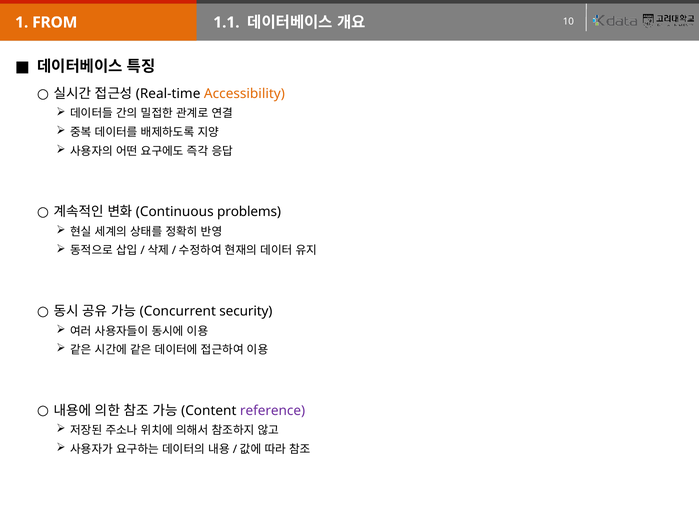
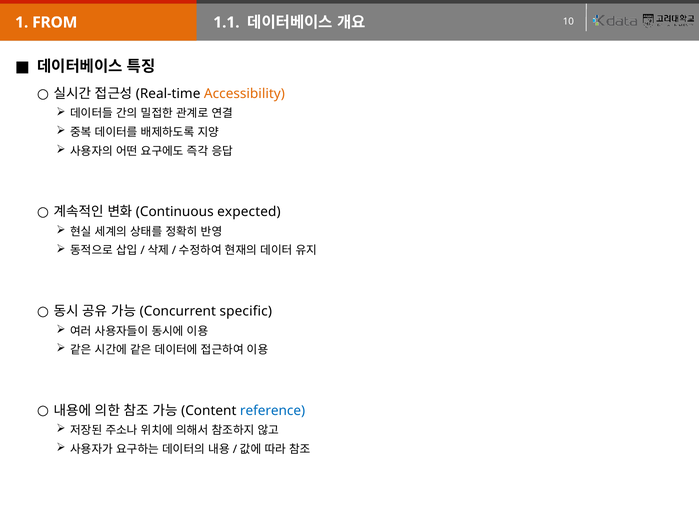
problems: problems -> expected
security: security -> specific
reference colour: purple -> blue
